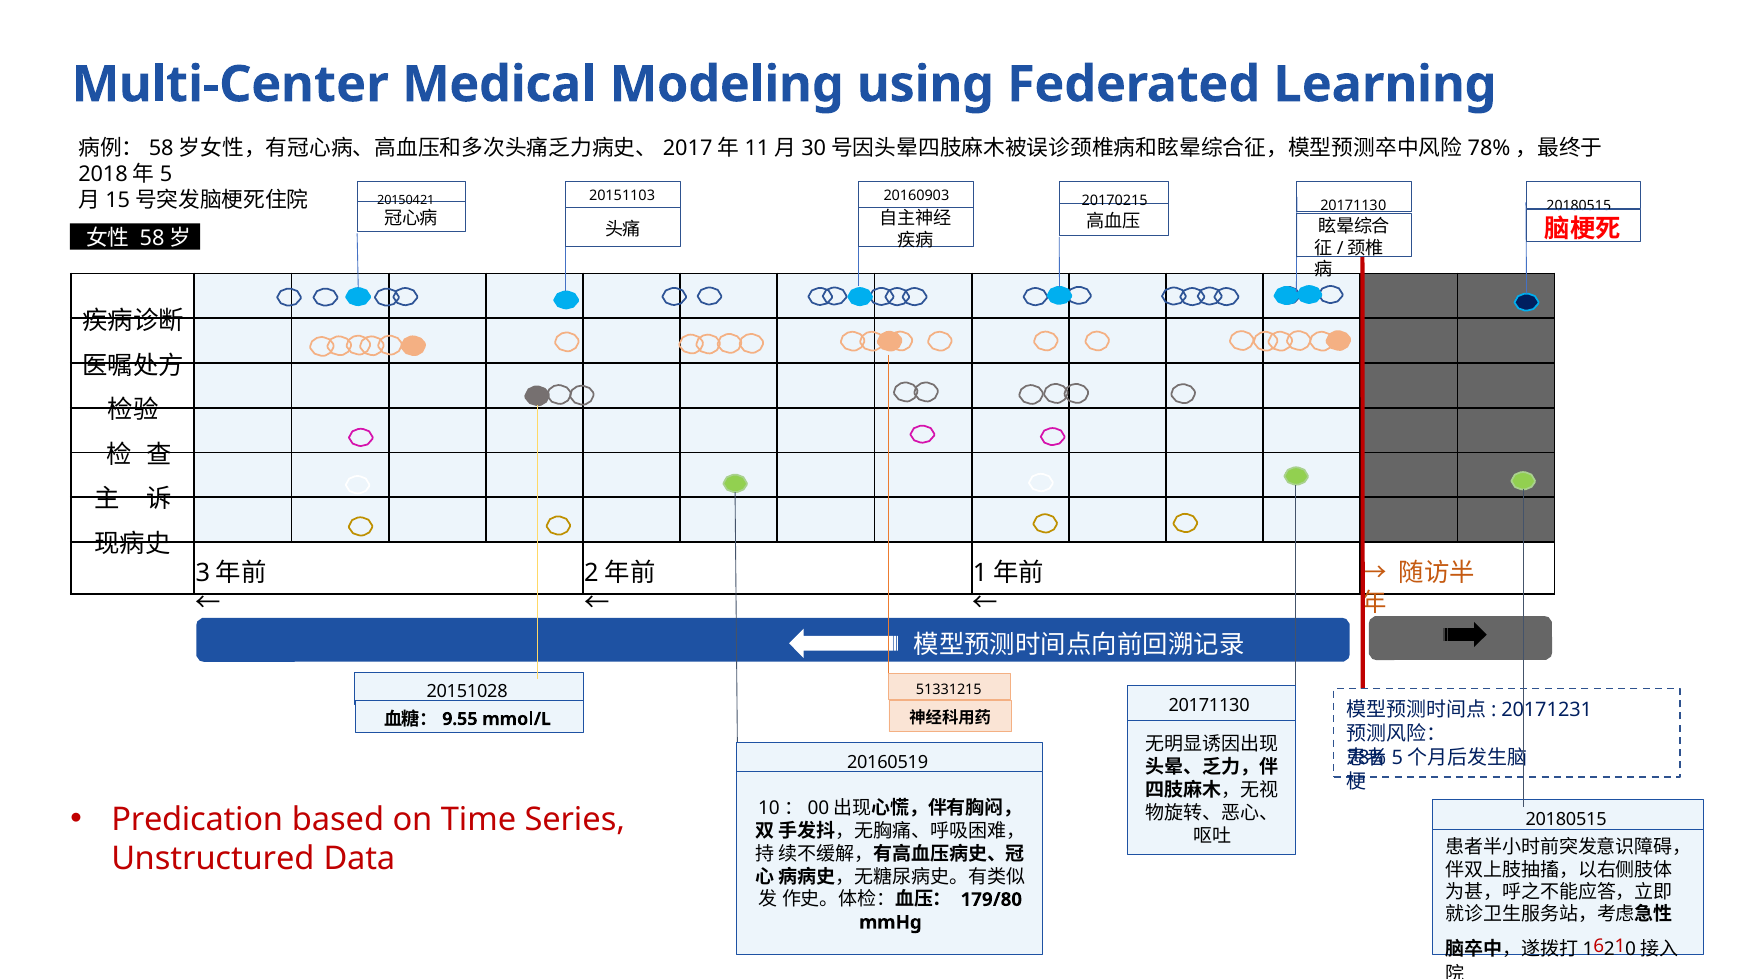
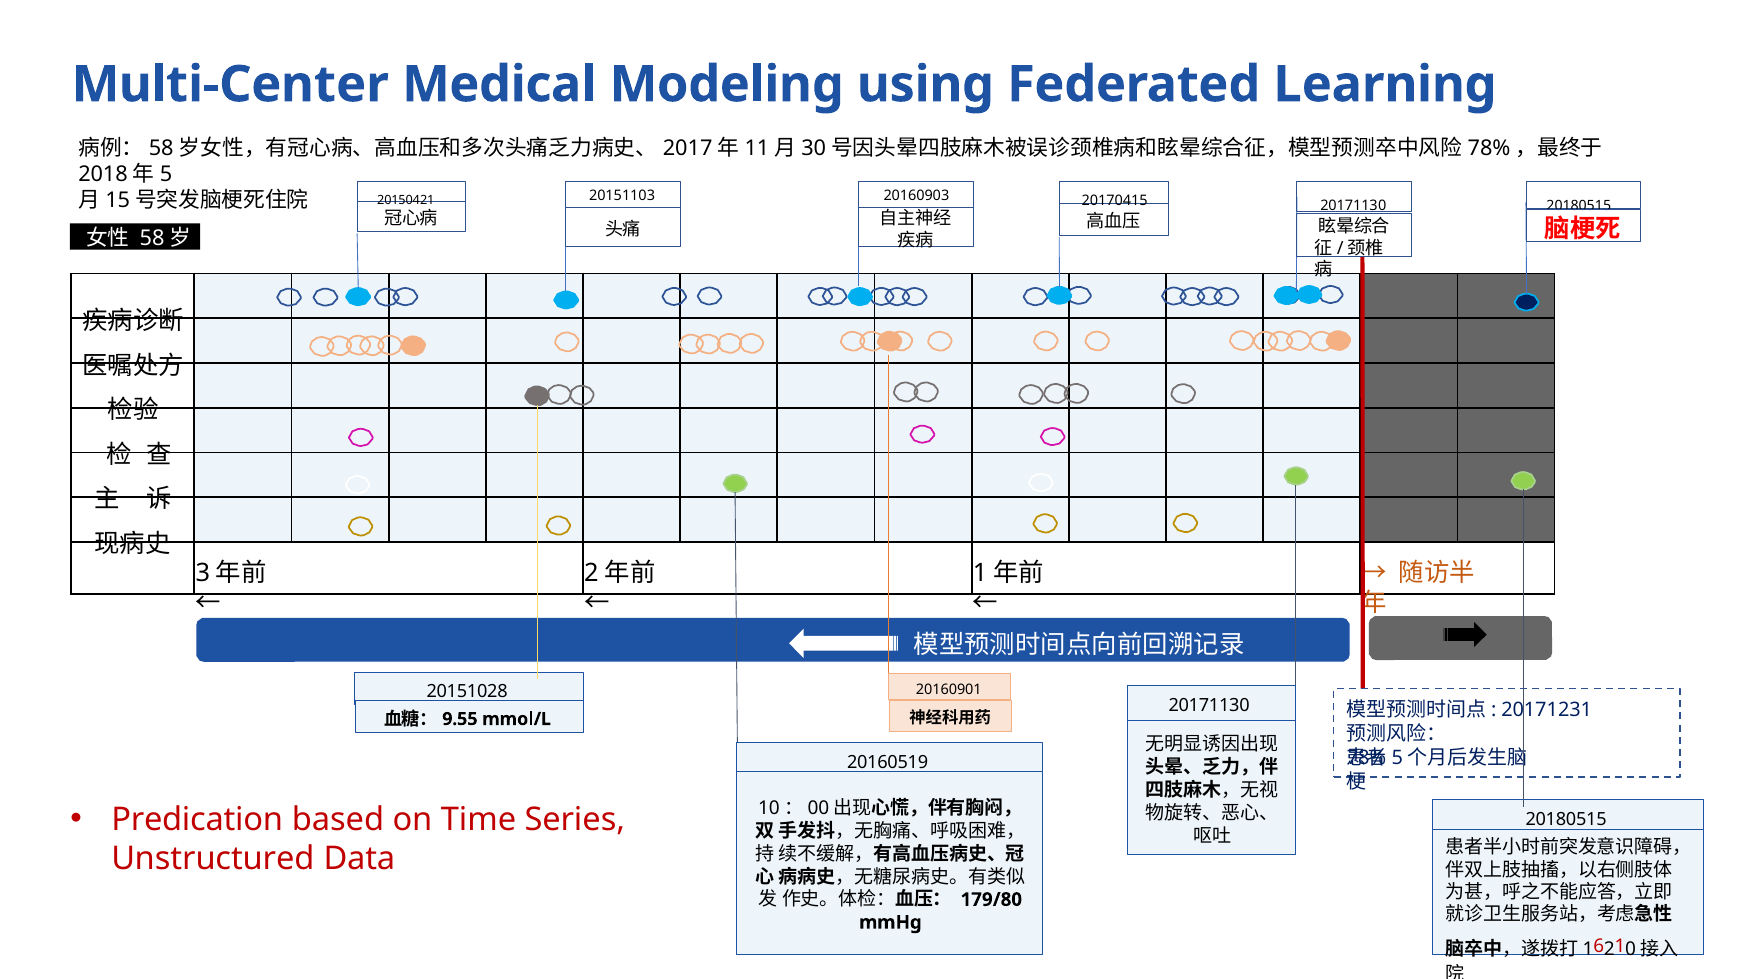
20170215: 20170215 -> 20170415
51331215: 51331215 -> 20160901
